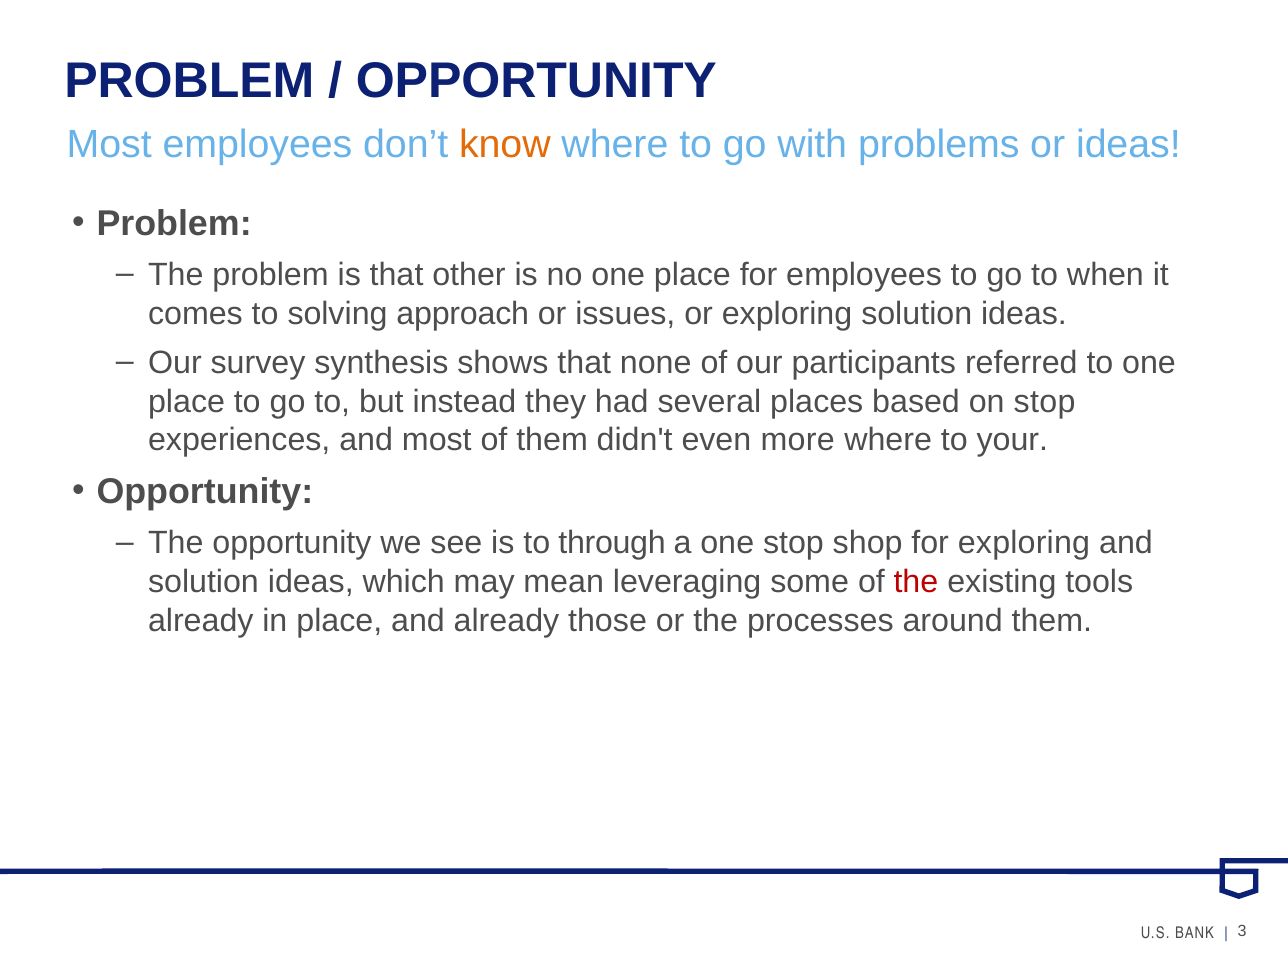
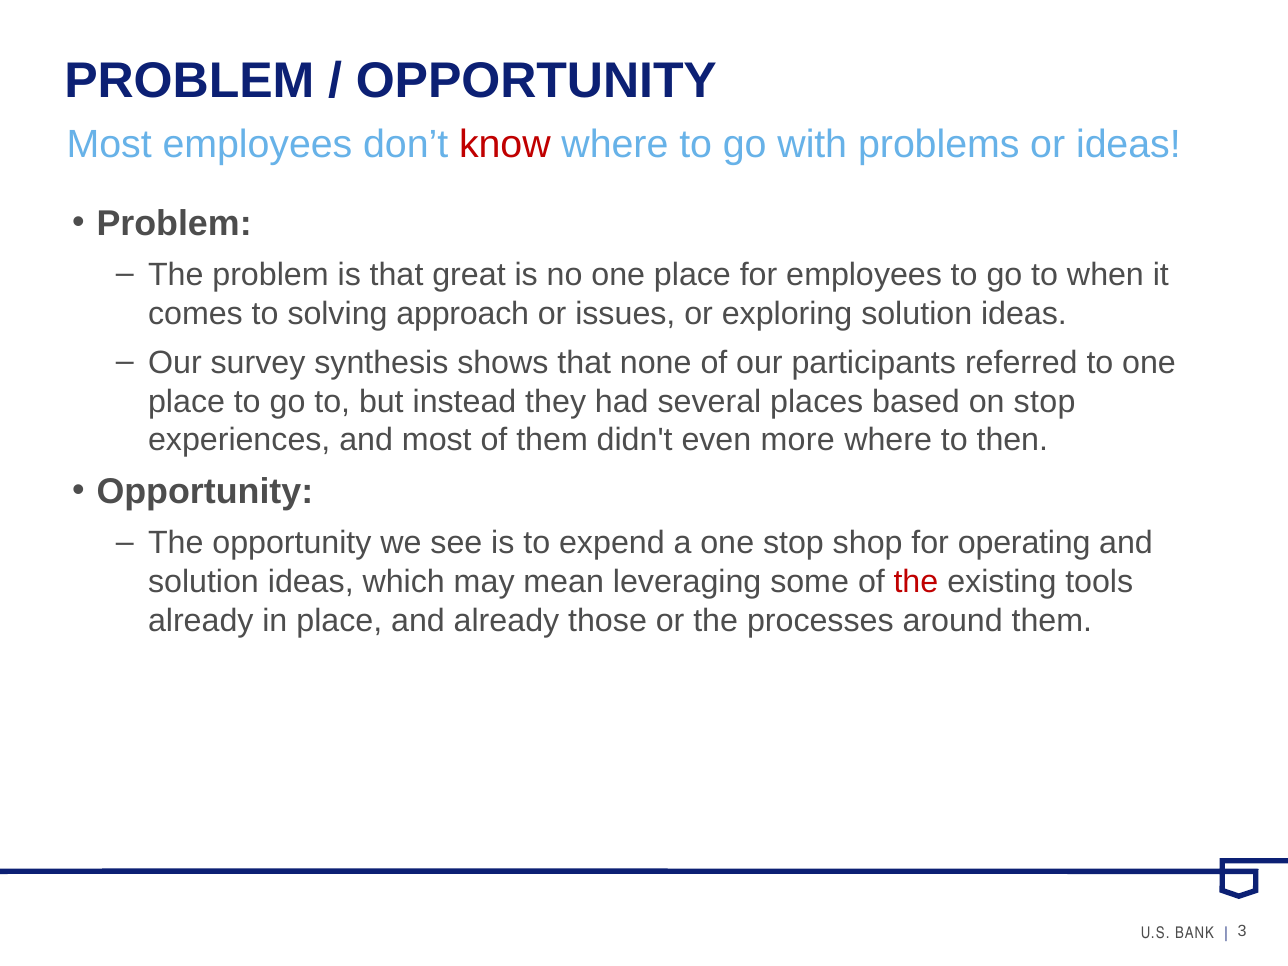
know colour: orange -> red
other: other -> great
your: your -> then
through: through -> expend
for exploring: exploring -> operating
